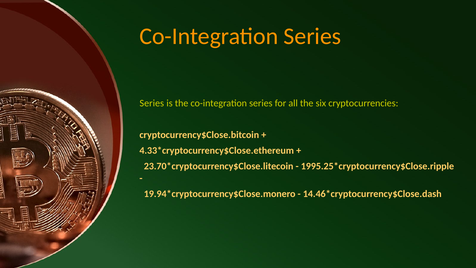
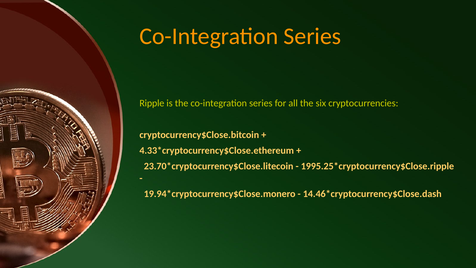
Series at (152, 103): Series -> Ripple
